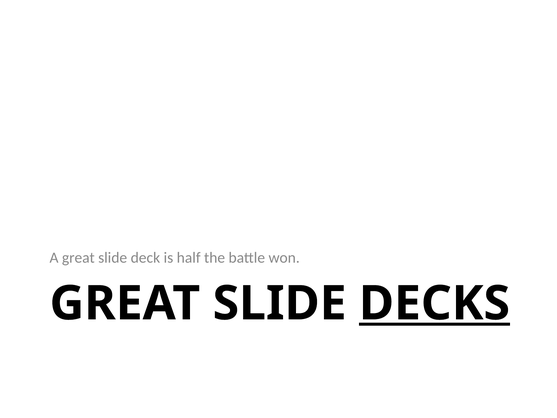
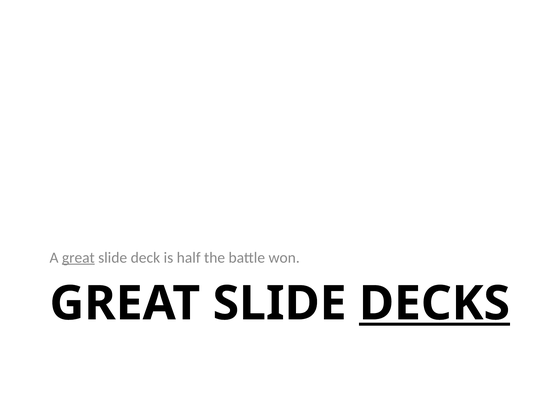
great at (78, 257) underline: none -> present
